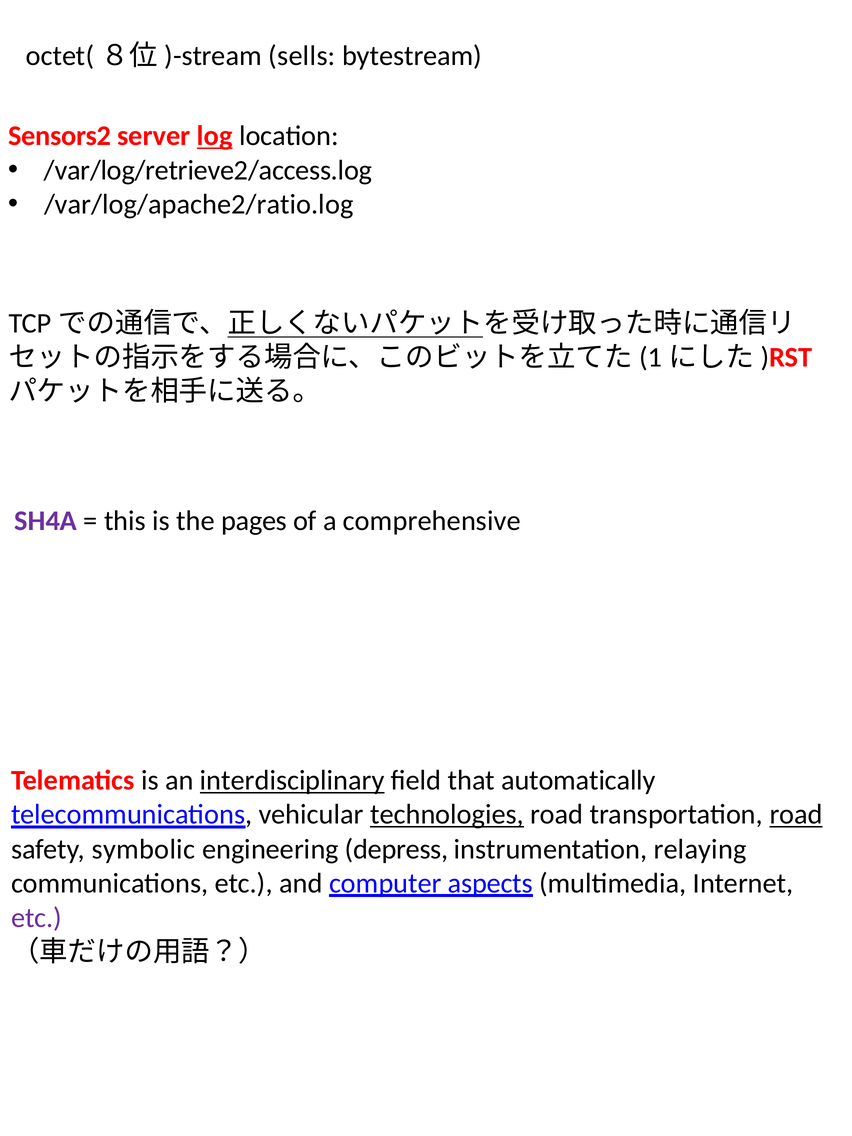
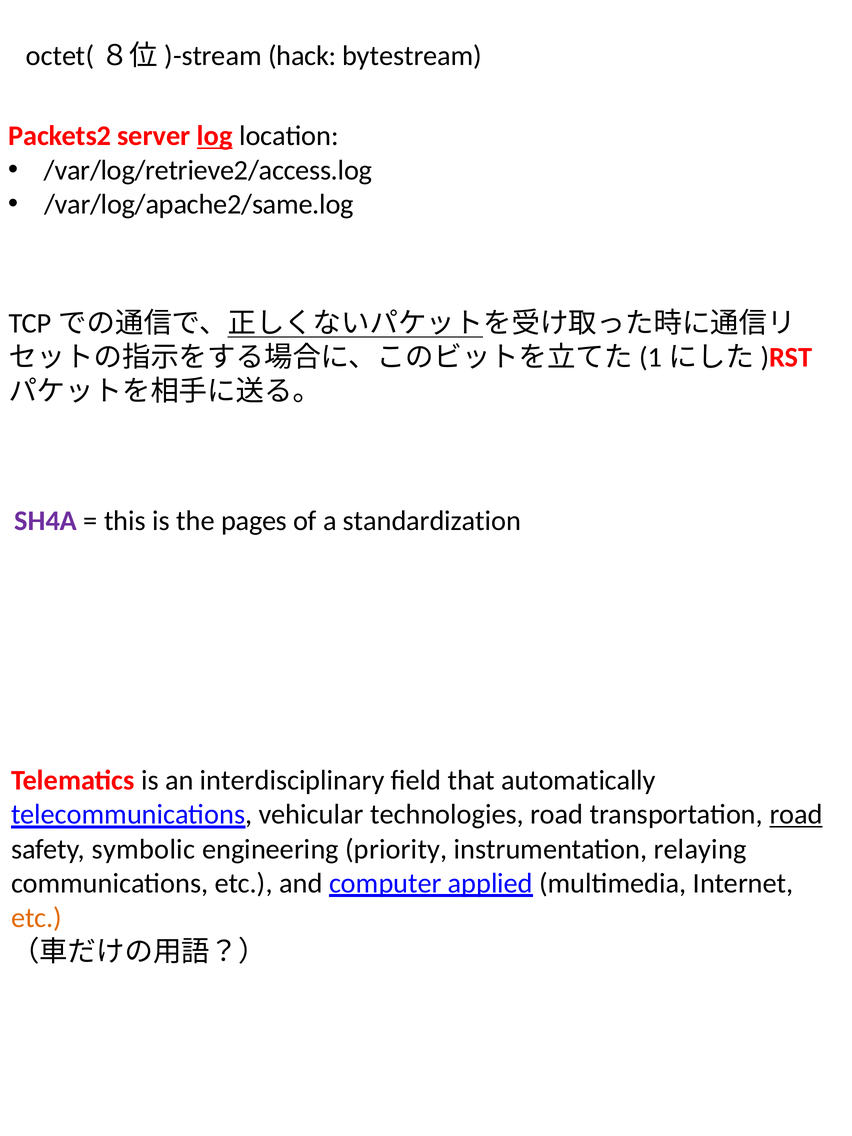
sells: sells -> hack
Sensors2: Sensors2 -> Packets2
/var/log/apache2/ratio.log: /var/log/apache2/ratio.log -> /var/log/apache2/same.log
comprehensive: comprehensive -> standardization
interdisciplinary underline: present -> none
technologies underline: present -> none
depress: depress -> priority
aspects: aspects -> applied
etc at (37, 918) colour: purple -> orange
